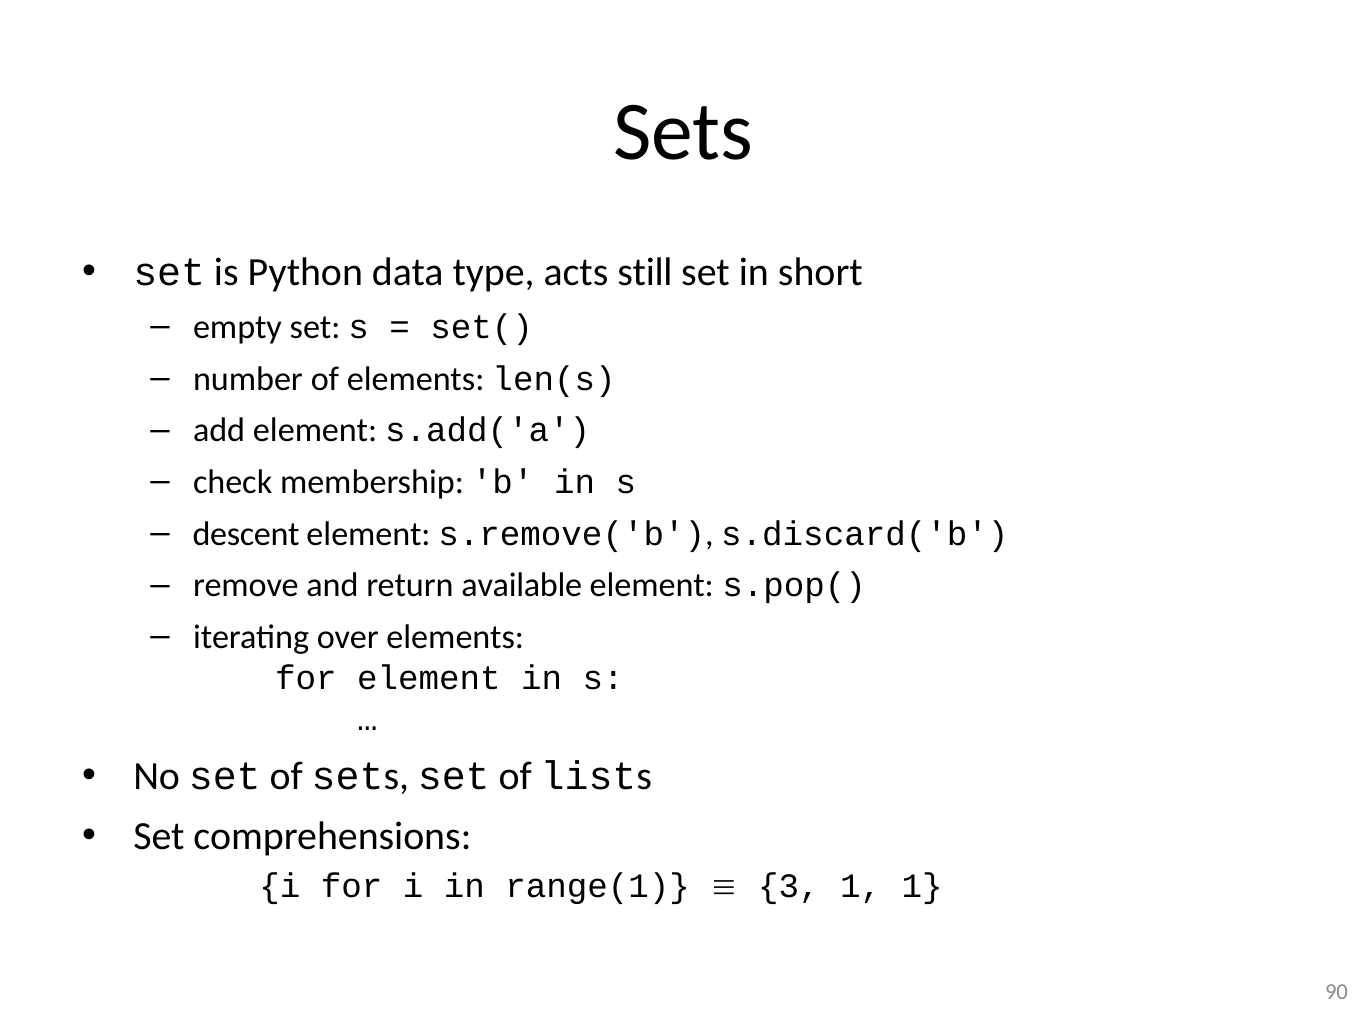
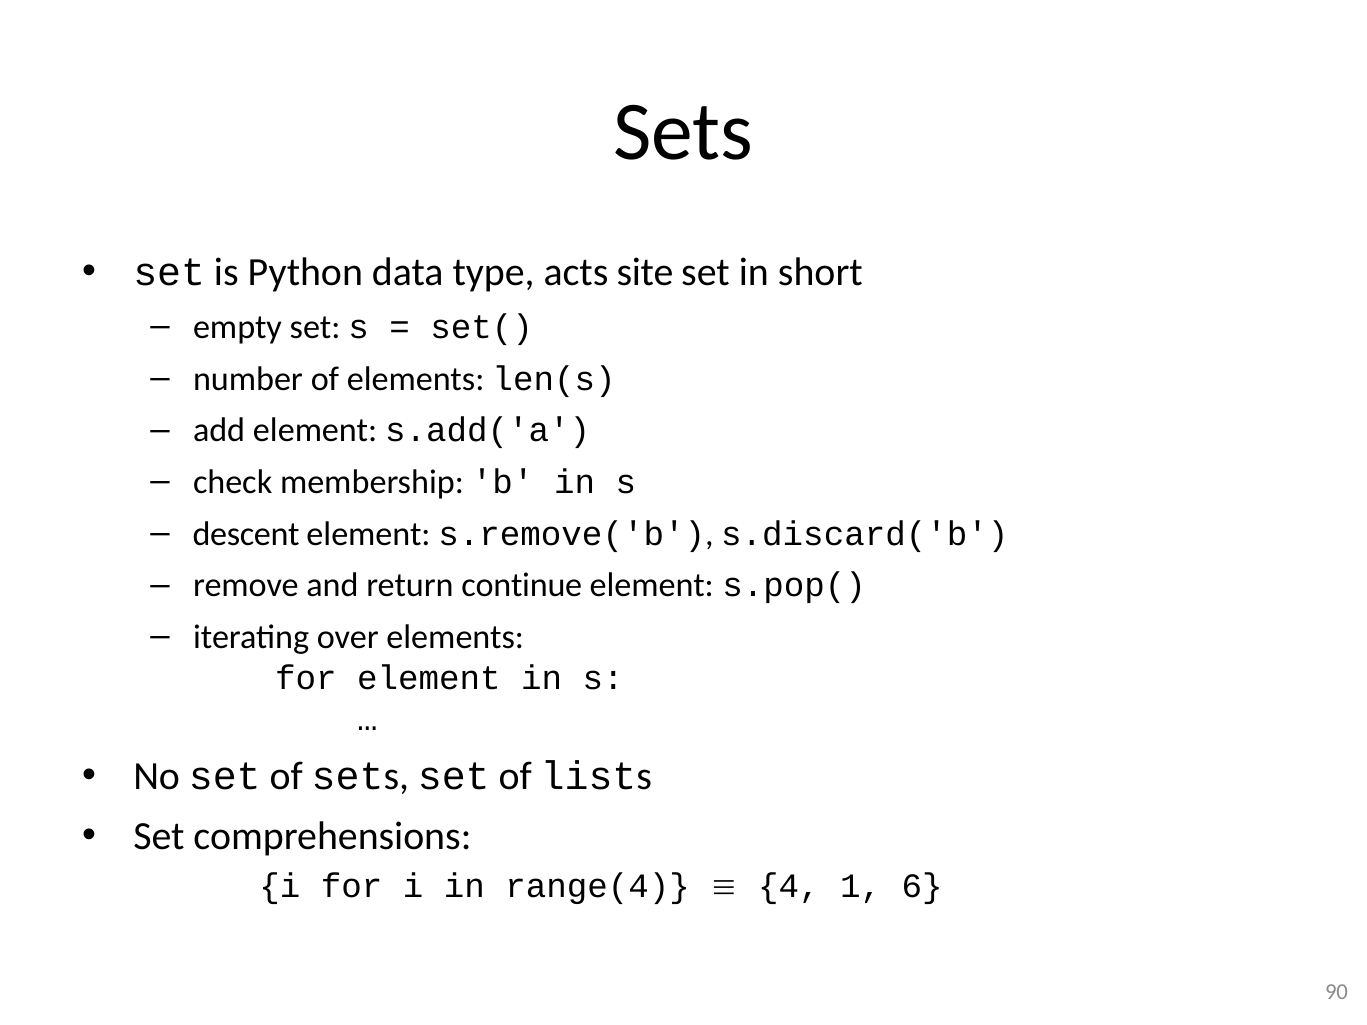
still: still -> site
available: available -> continue
range(1: range(1 -> range(4
3: 3 -> 4
1 1: 1 -> 6
